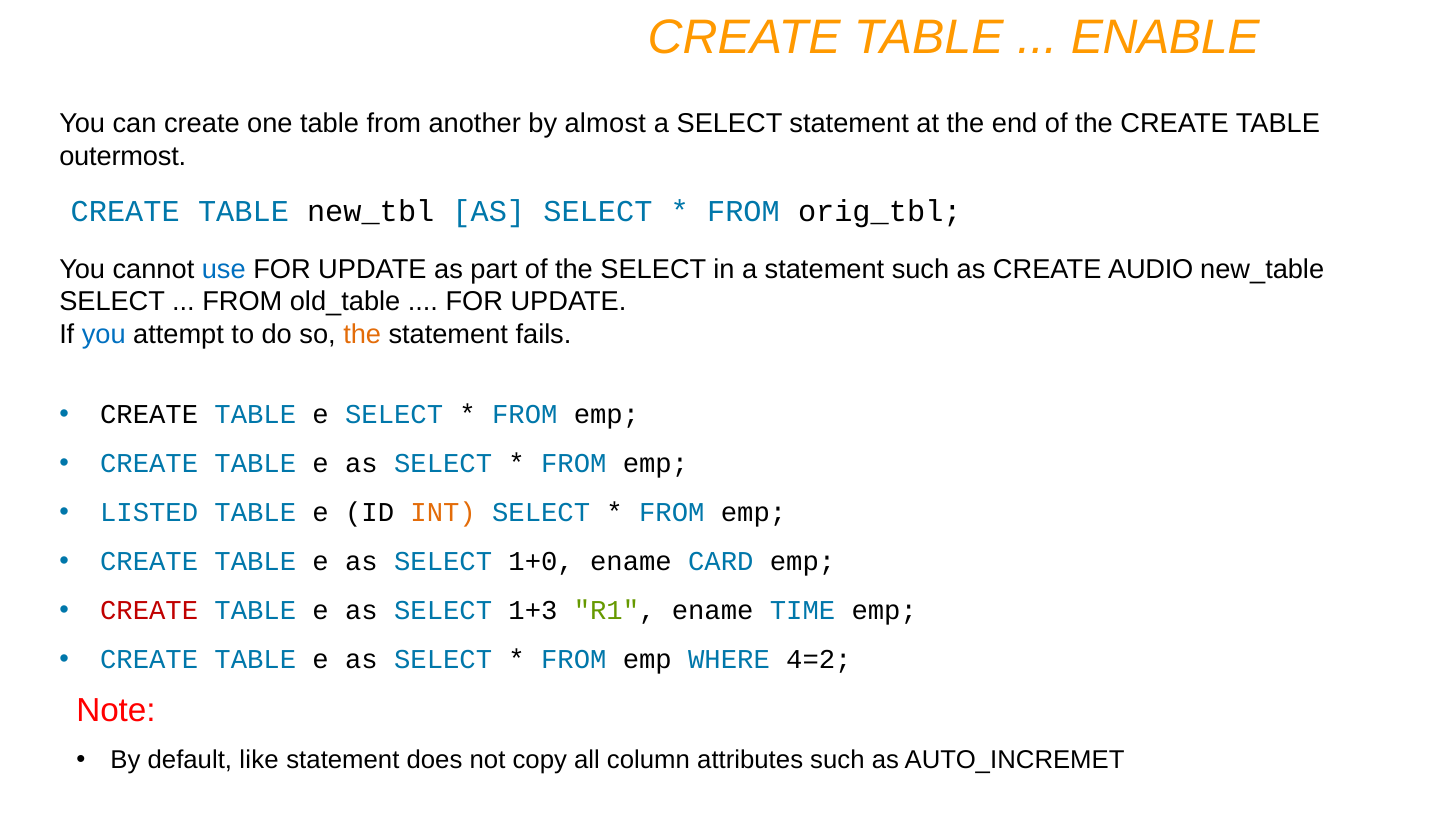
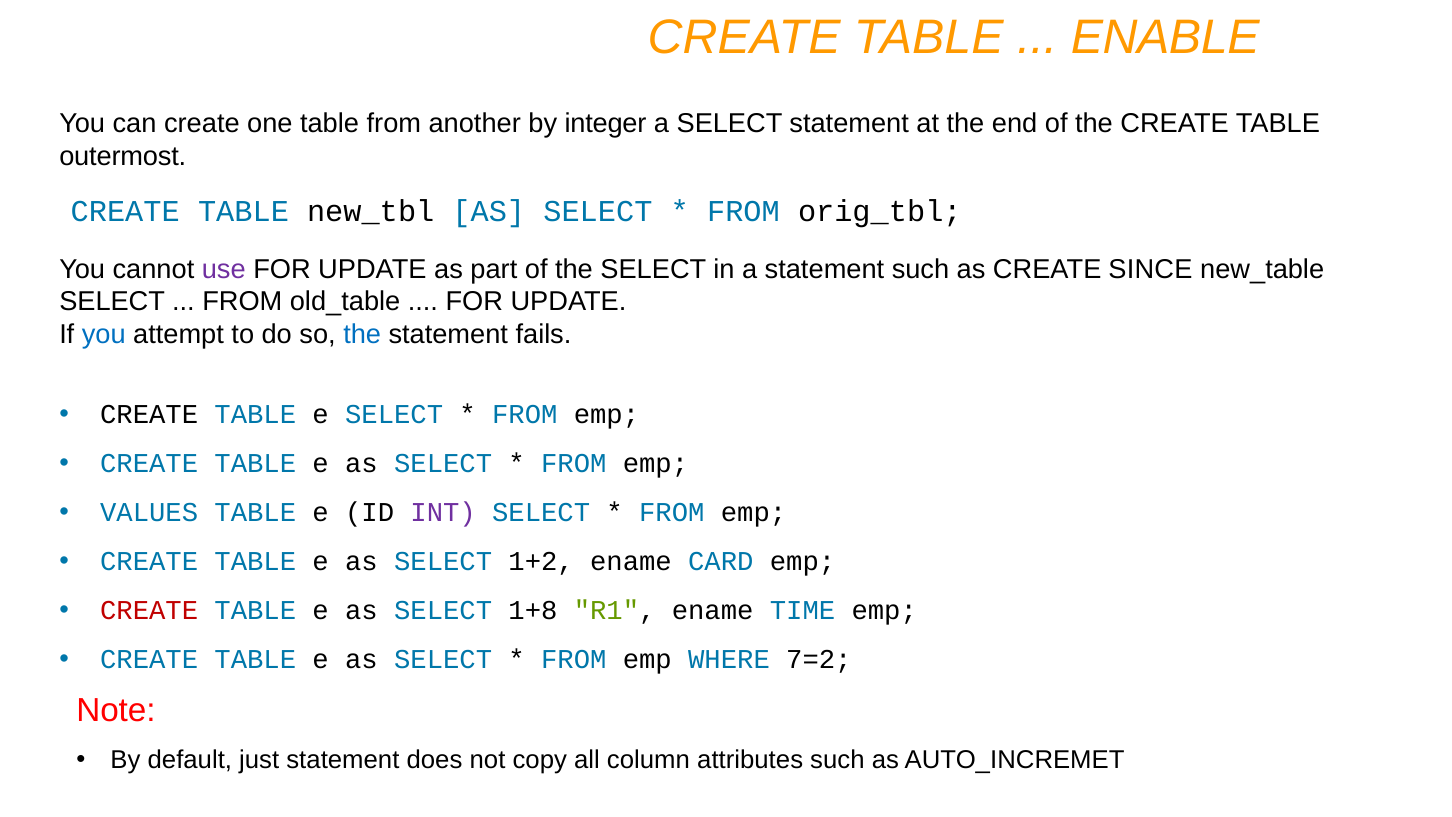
almost: almost -> integer
use colour: blue -> purple
AUDIO: AUDIO -> SINCE
the at (362, 334) colour: orange -> blue
LISTED: LISTED -> VALUES
INT colour: orange -> purple
1+0: 1+0 -> 1+2
1+3: 1+3 -> 1+8
4=2: 4=2 -> 7=2
like: like -> just
